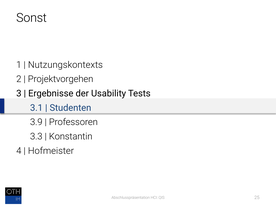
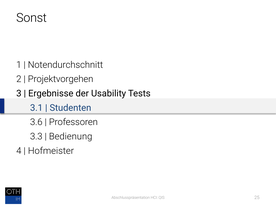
Nutzungskontexts: Nutzungskontexts -> Notendurchschnitt
3.9: 3.9 -> 3.6
Konstantin: Konstantin -> Bedienung
